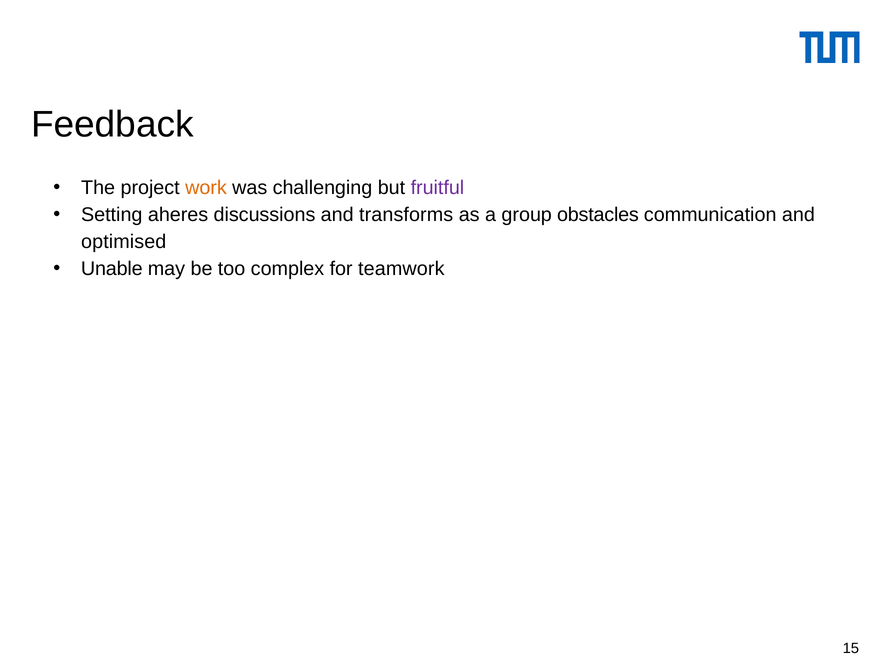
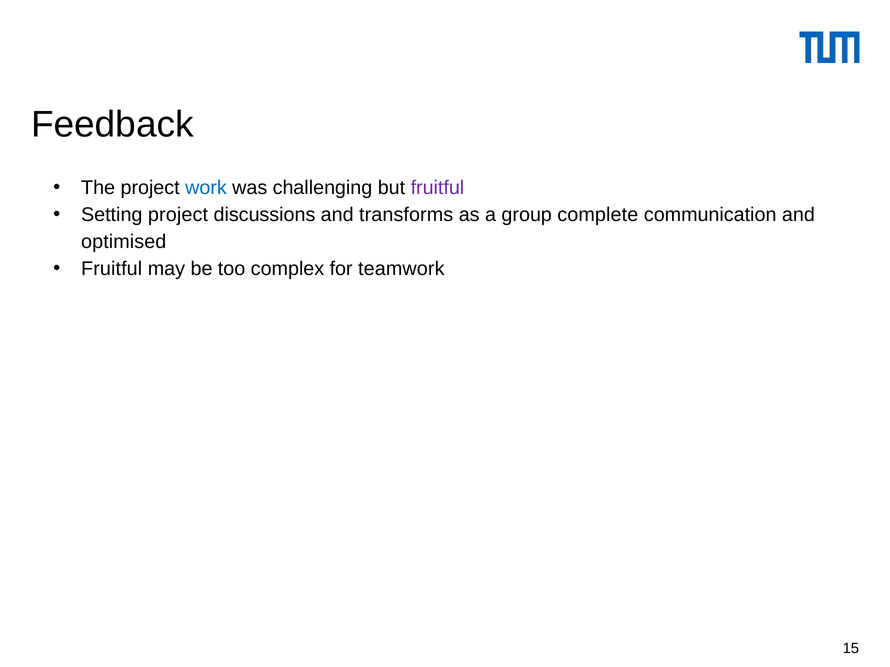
work colour: orange -> blue
Setting aheres: aheres -> project
obstacles: obstacles -> complete
Unable at (112, 269): Unable -> Fruitful
